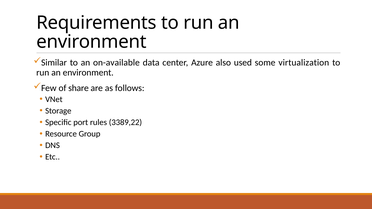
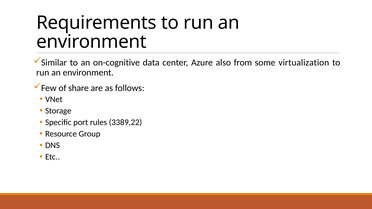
on-available: on-available -> on-cognitive
used: used -> from
